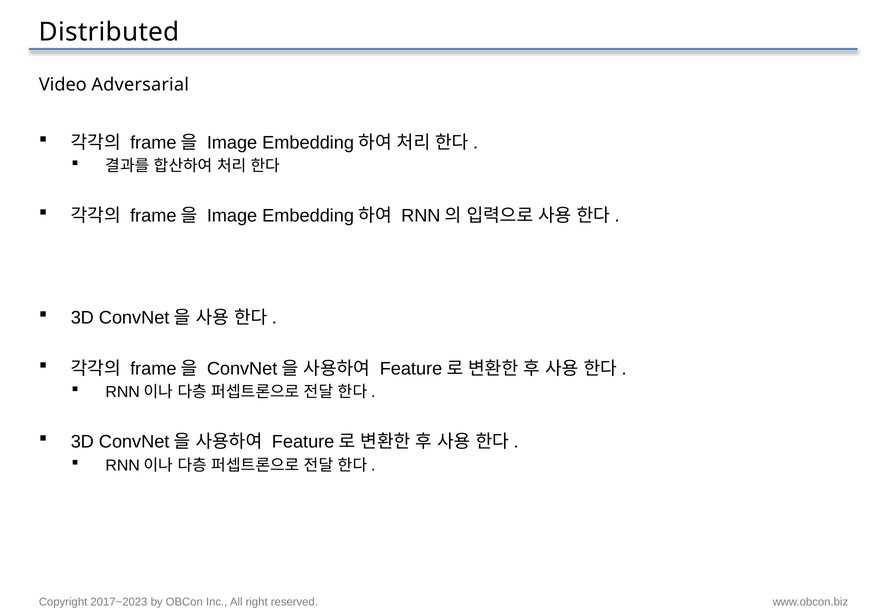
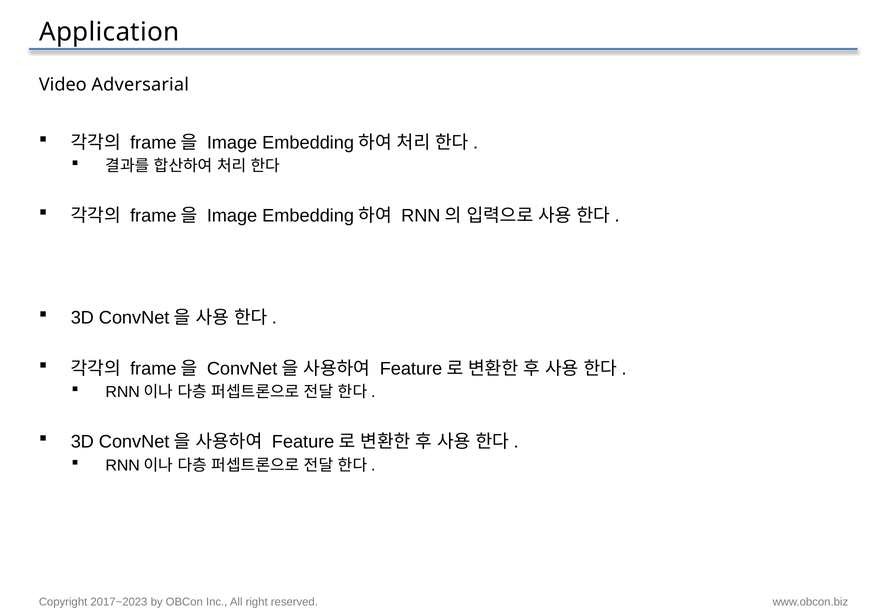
Distributed: Distributed -> Application
